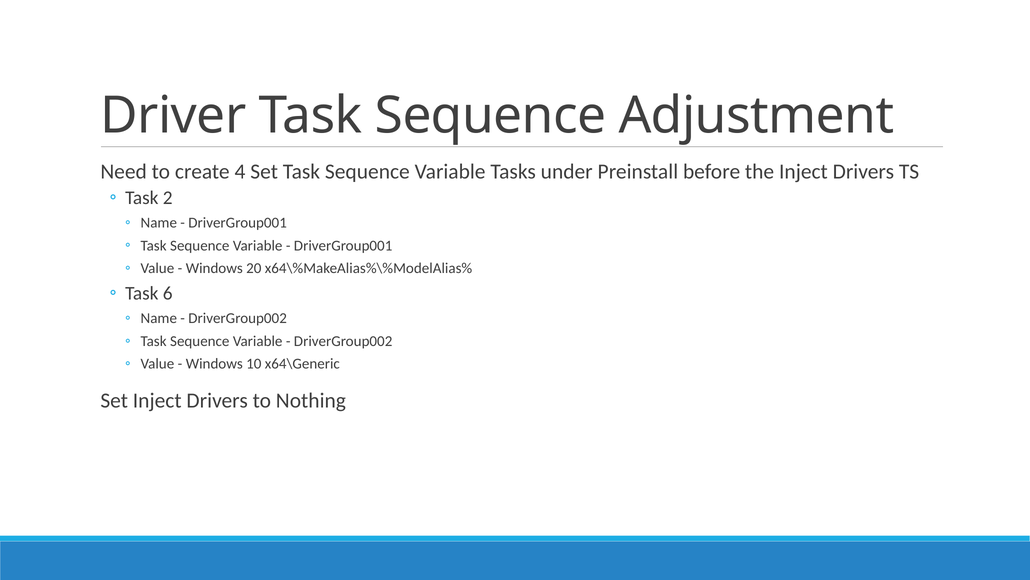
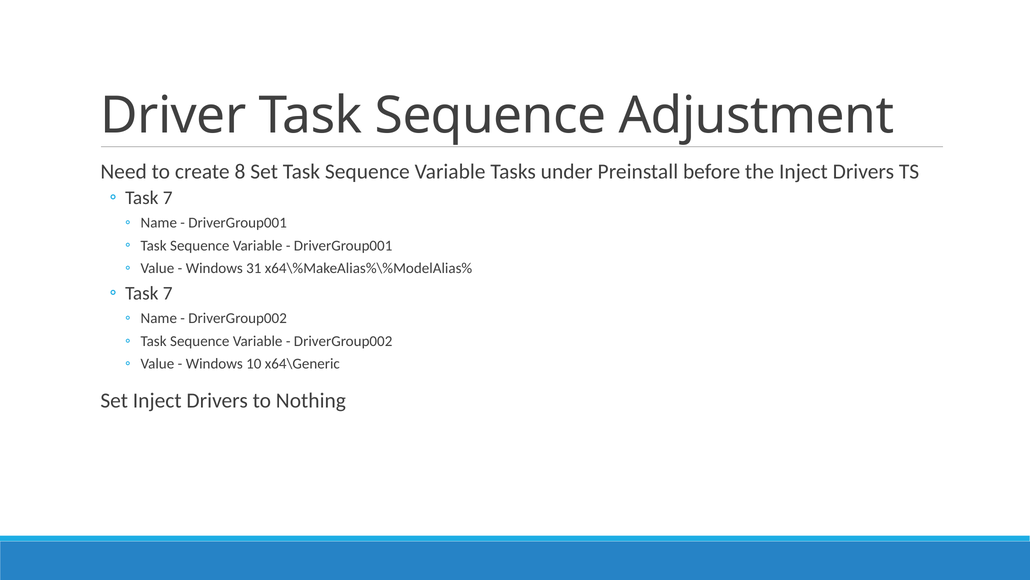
4: 4 -> 8
2 at (168, 198): 2 -> 7
20: 20 -> 31
6 at (168, 293): 6 -> 7
